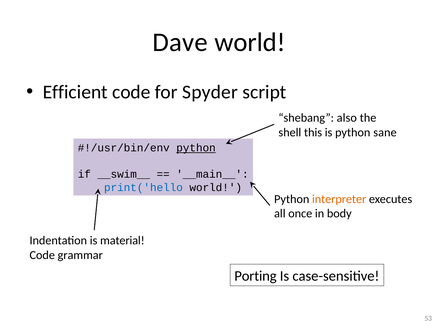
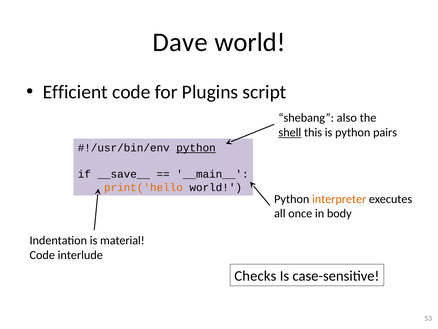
Spyder: Spyder -> Plugins
shell underline: none -> present
sane: sane -> pairs
__swim__: __swim__ -> __save__
print('hello colour: blue -> orange
grammar: grammar -> interlude
Porting: Porting -> Checks
